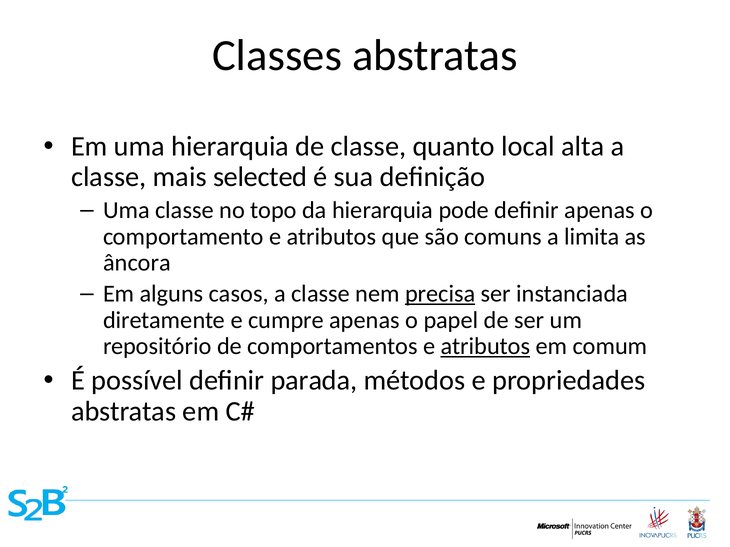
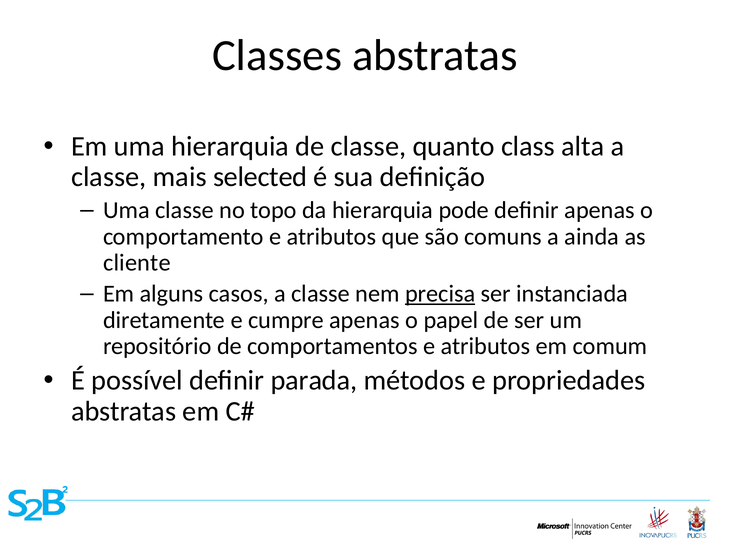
local: local -> class
limita: limita -> ainda
âncora: âncora -> cliente
atributos at (485, 347) underline: present -> none
